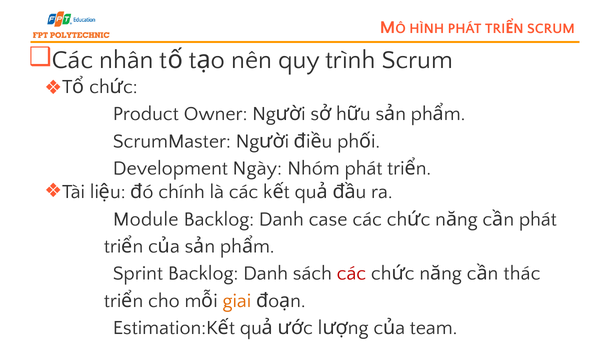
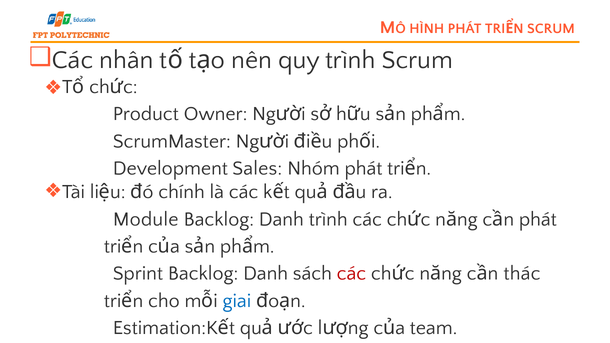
Ngày: Ngày -> Sales
Danh case: case -> trình
giai colour: orange -> blue
